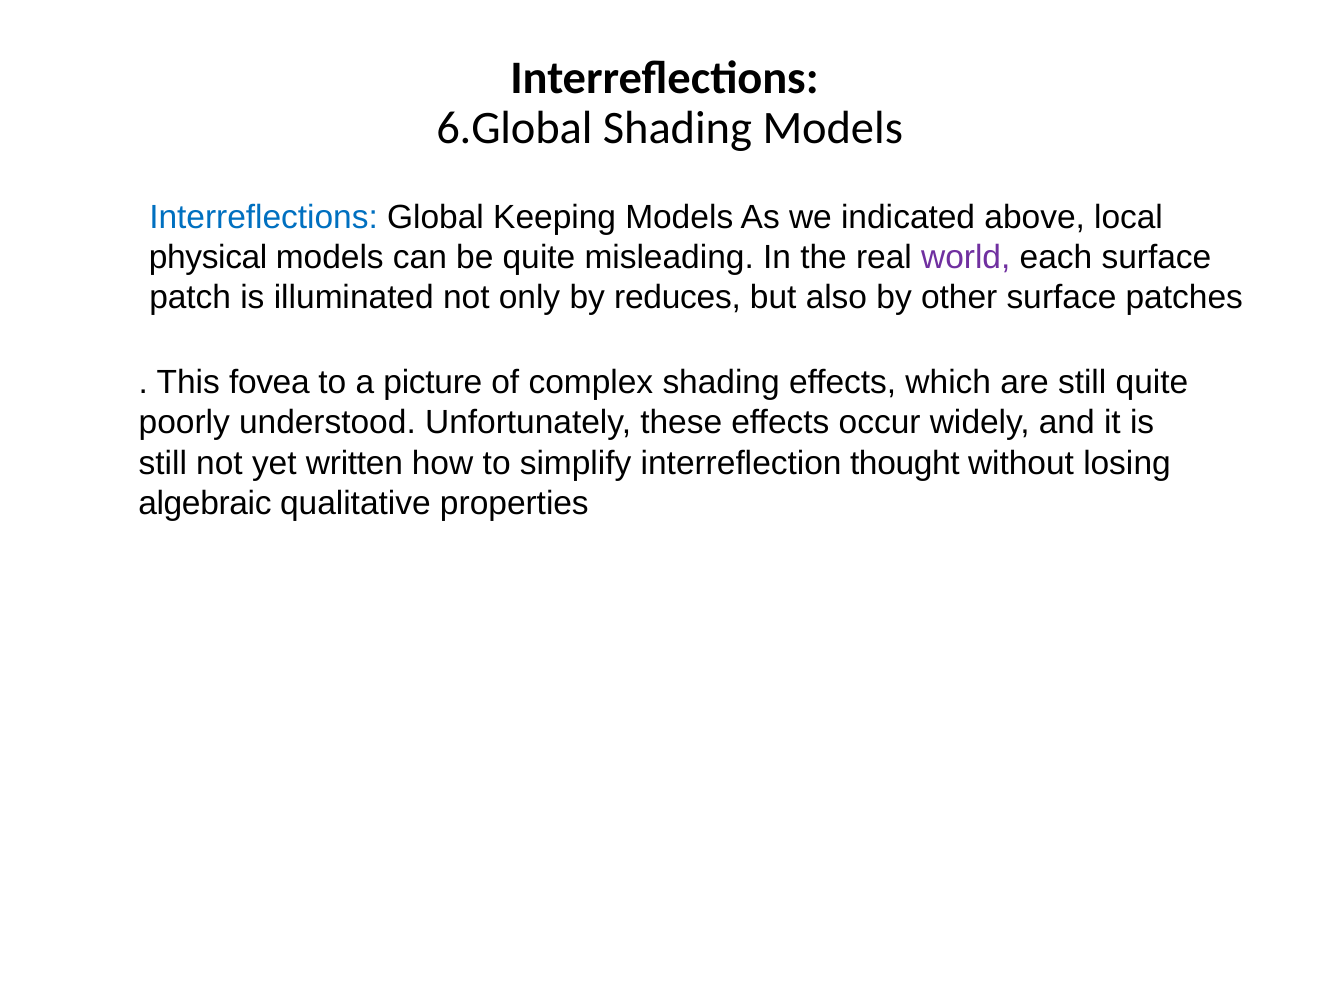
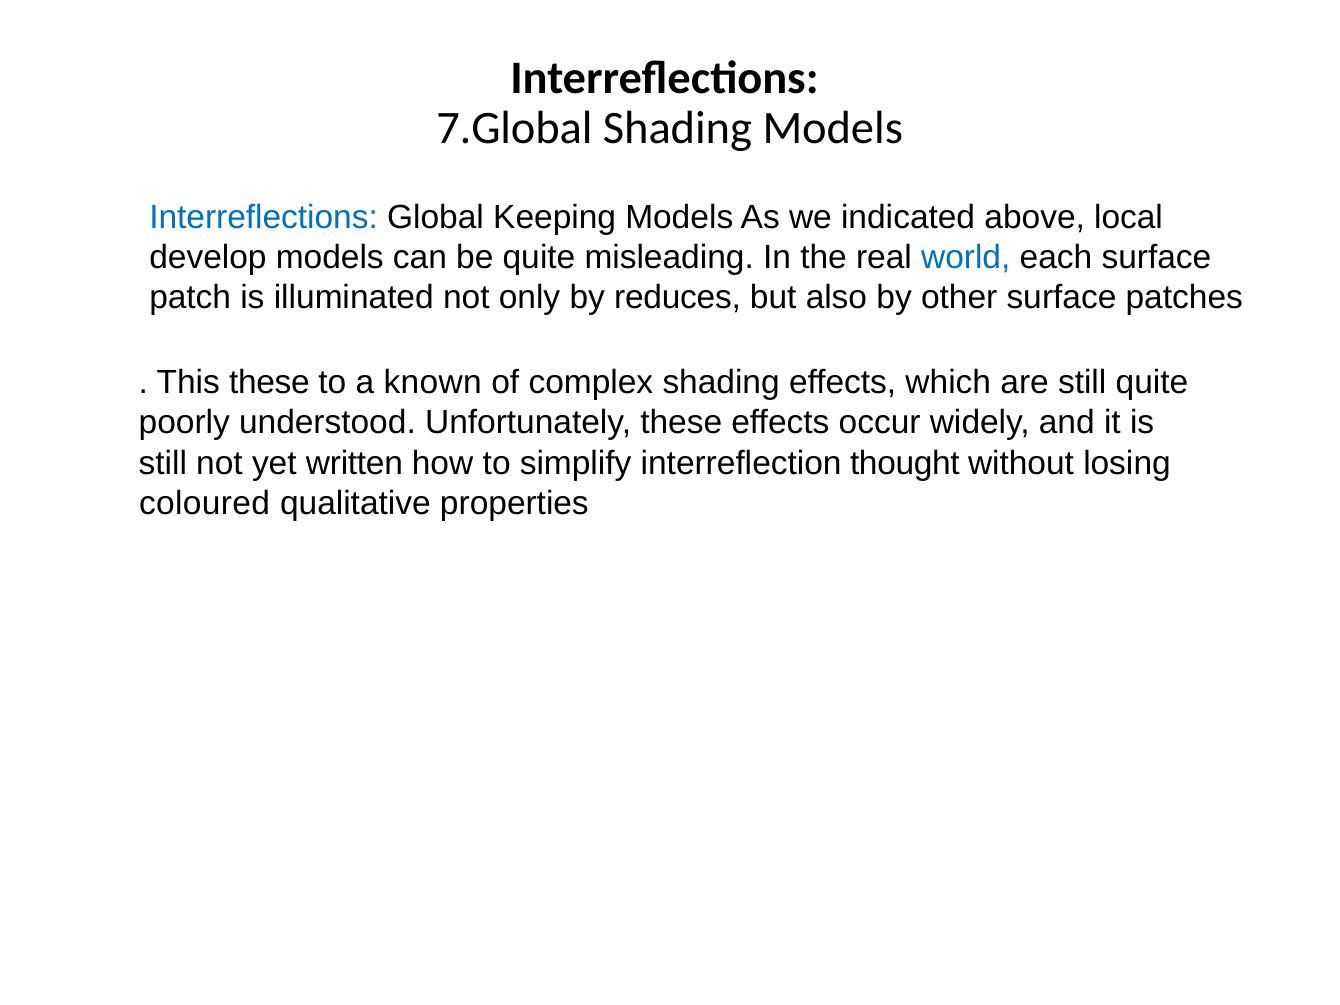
6.Global: 6.Global -> 7.Global
physical: physical -> develop
world colour: purple -> blue
This fovea: fovea -> these
picture: picture -> known
algebraic: algebraic -> coloured
